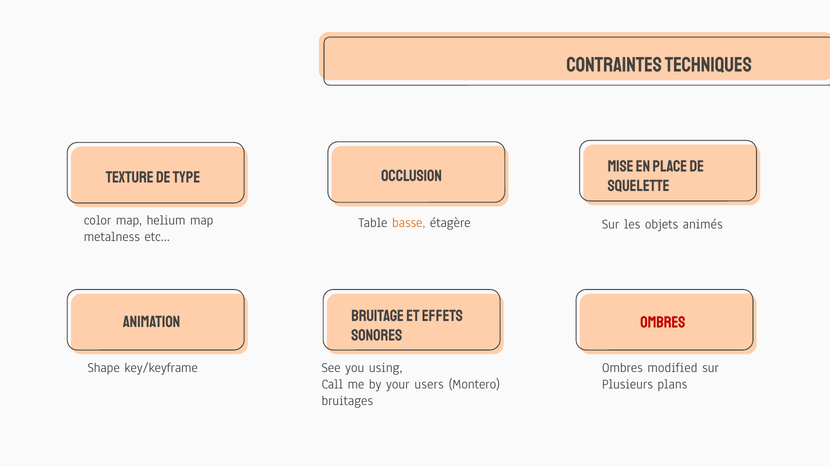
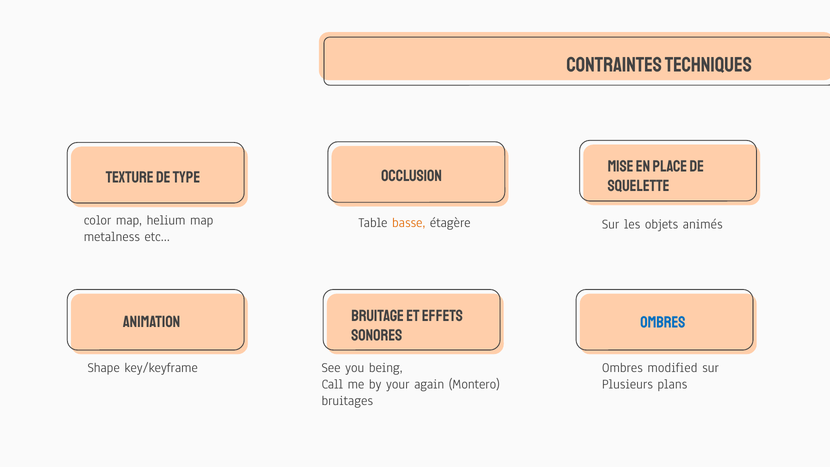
Ombres at (663, 323) colour: red -> blue
using: using -> being
users: users -> again
